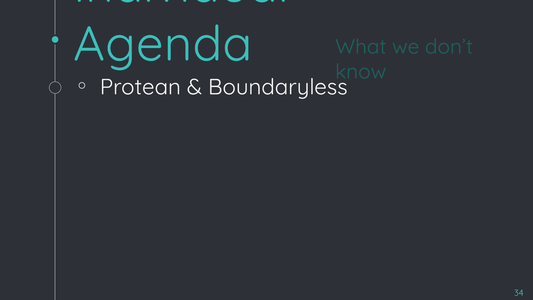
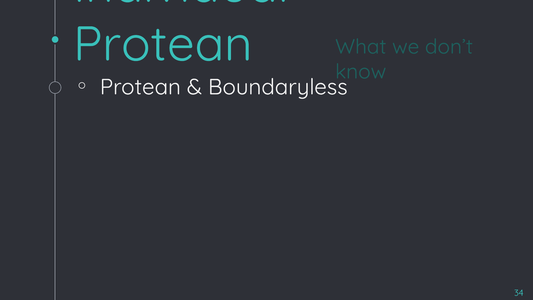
Agenda at (163, 44): Agenda -> Protean
